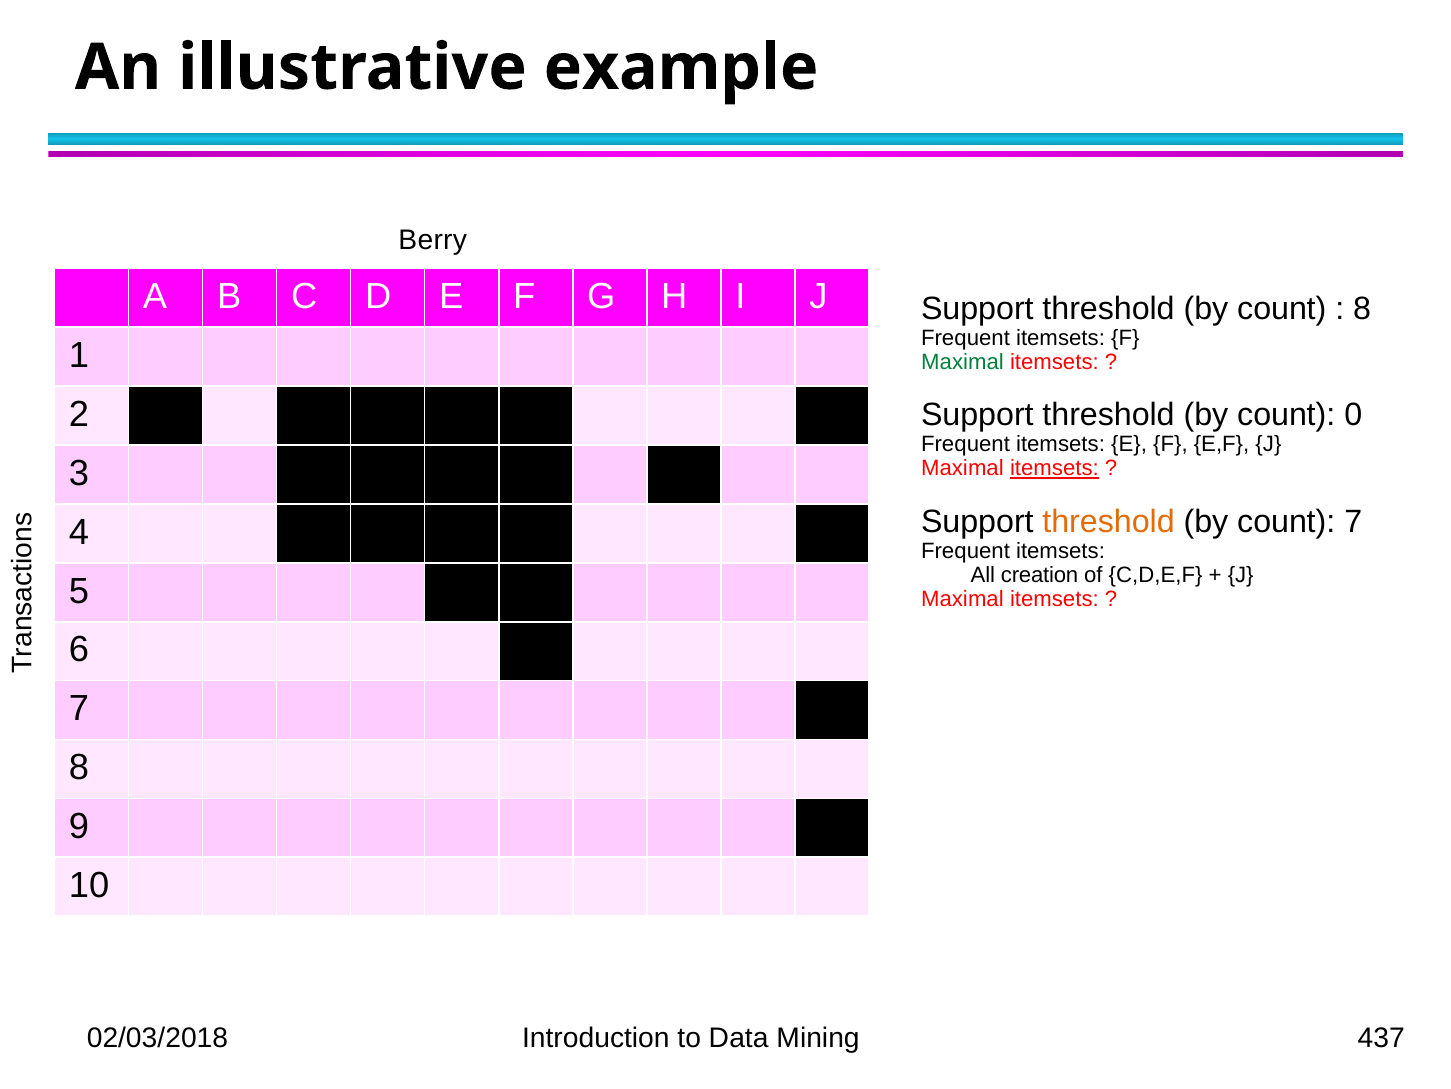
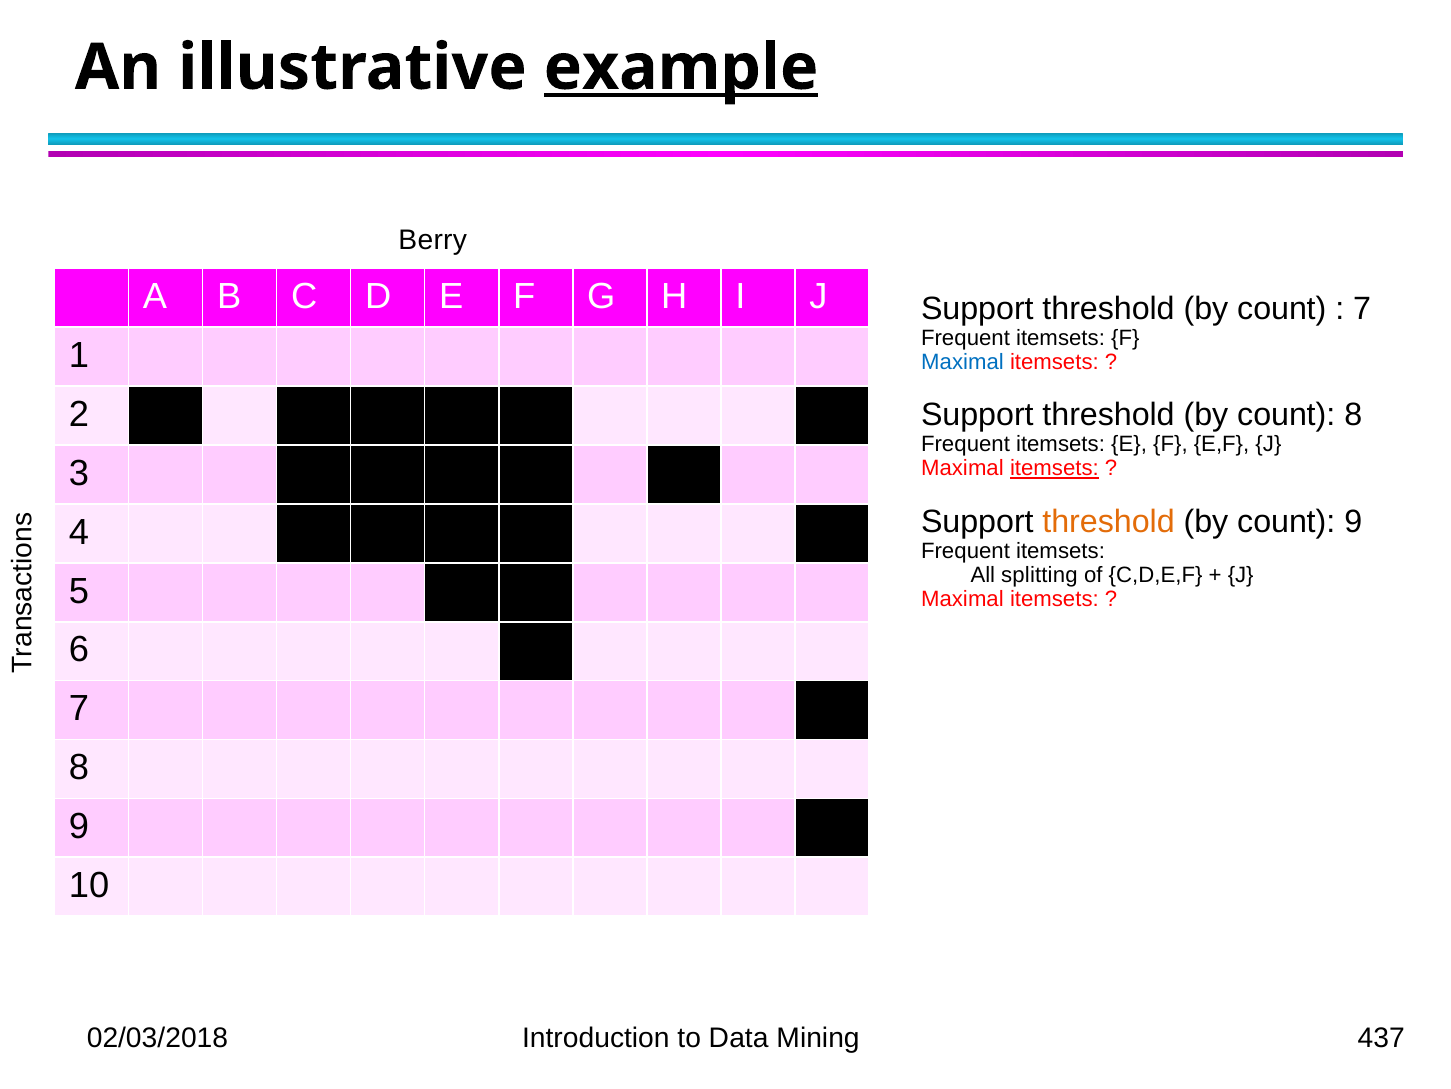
example underline: none -> present
8 at (1362, 308): 8 -> 7
Maximal at (962, 362) colour: green -> blue
count 0: 0 -> 8
count 7: 7 -> 9
creation: creation -> splitting
